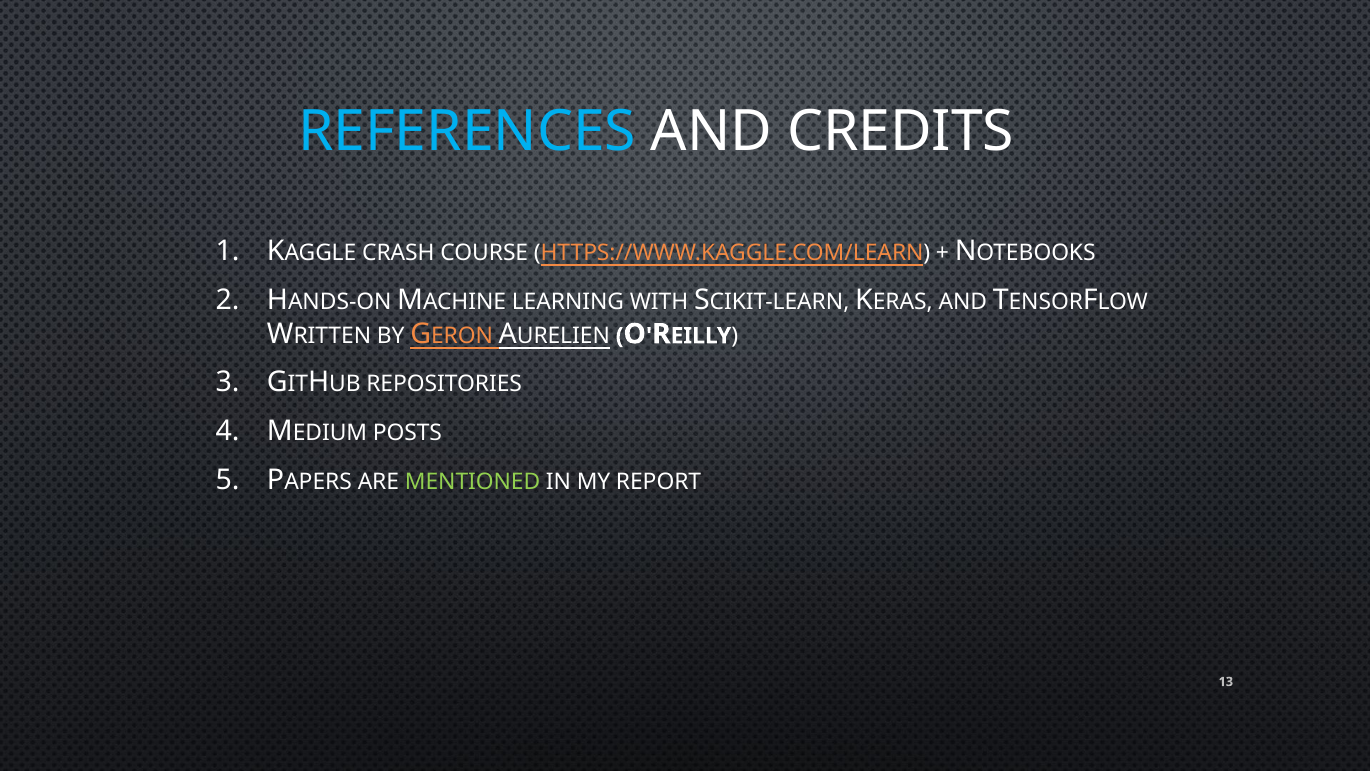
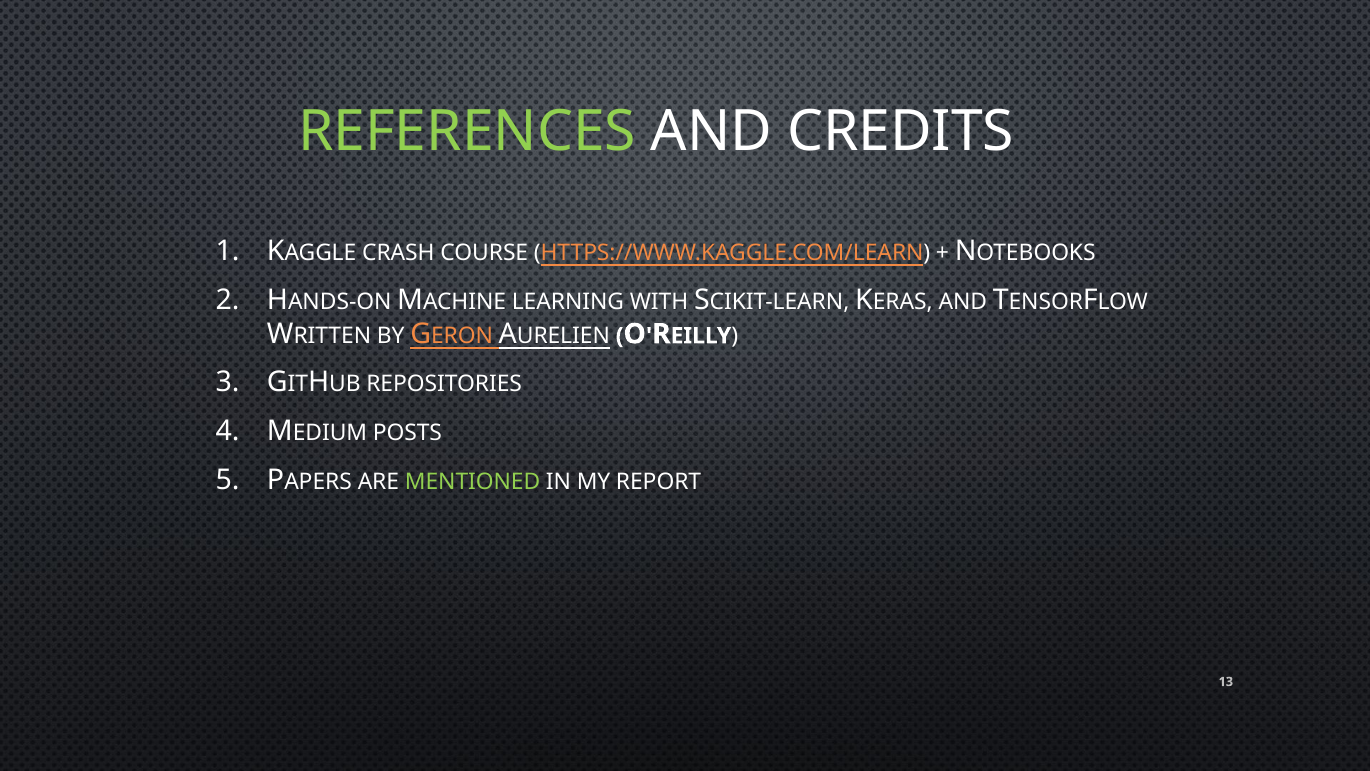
REFERENCES colour: light blue -> light green
